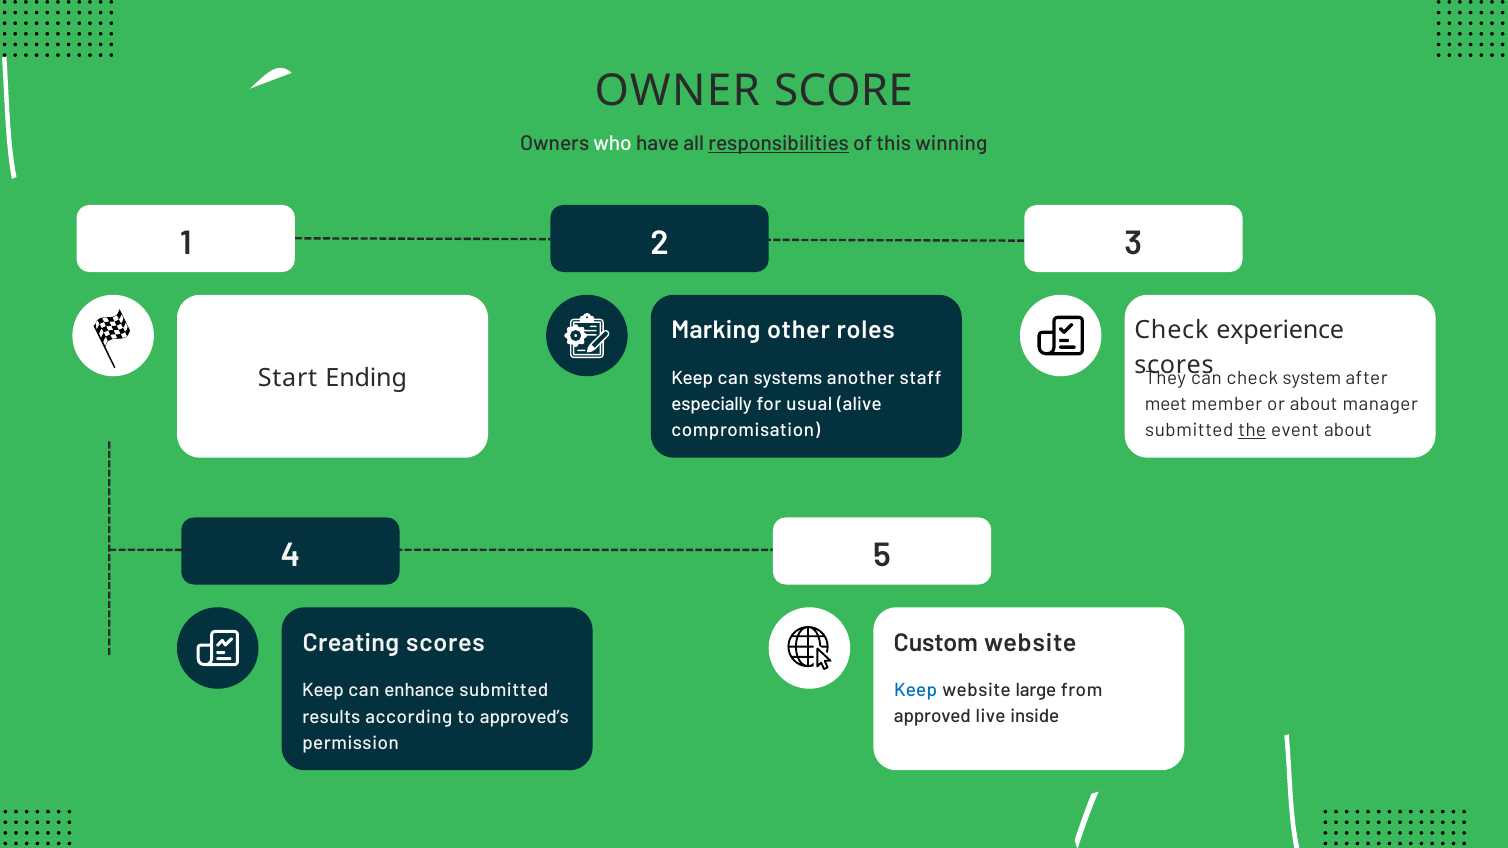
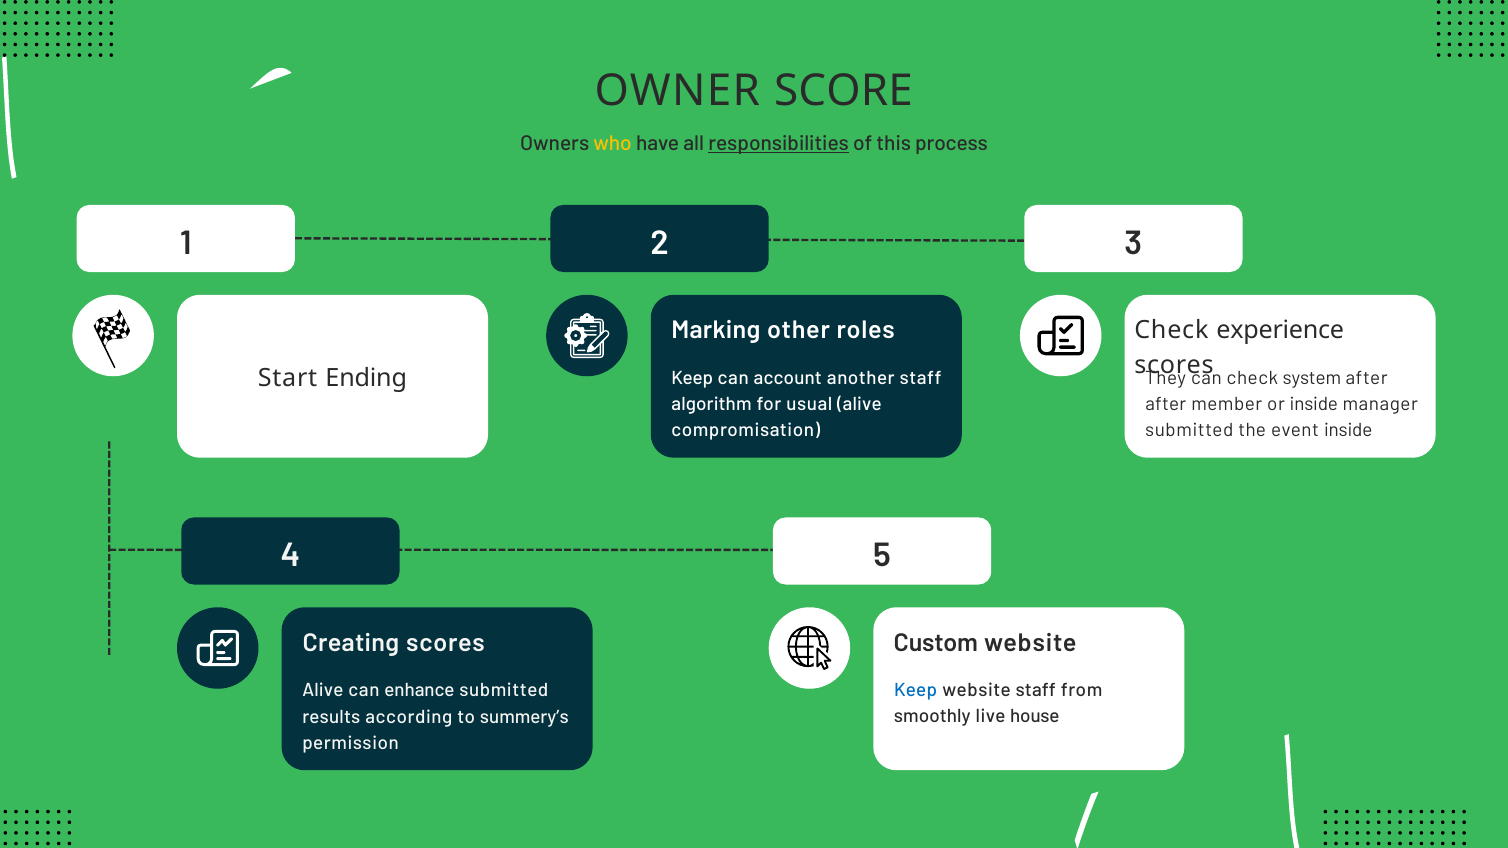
who colour: white -> yellow
winning: winning -> process
systems: systems -> account
especially: especially -> algorithm
meet at (1166, 404): meet -> after
or about: about -> inside
the underline: present -> none
event about: about -> inside
Keep at (323, 691): Keep -> Alive
website large: large -> staff
approved’s: approved’s -> summery’s
approved: approved -> smoothly
inside: inside -> house
